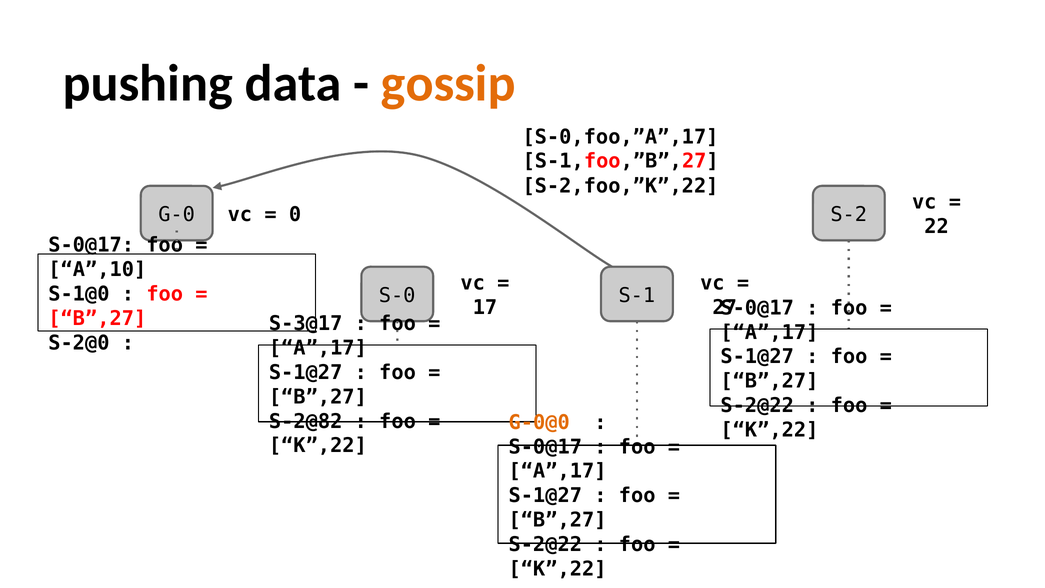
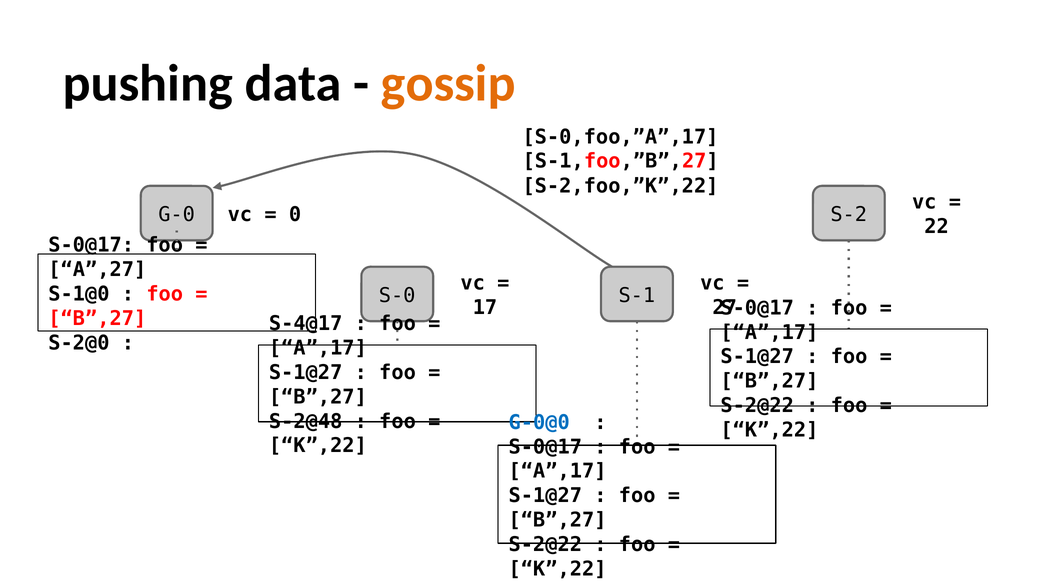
A”,10: A”,10 -> A”,27
S-3@17: S-3@17 -> S-4@17
S-2@82: S-2@82 -> S-2@48
G-0@0 colour: orange -> blue
